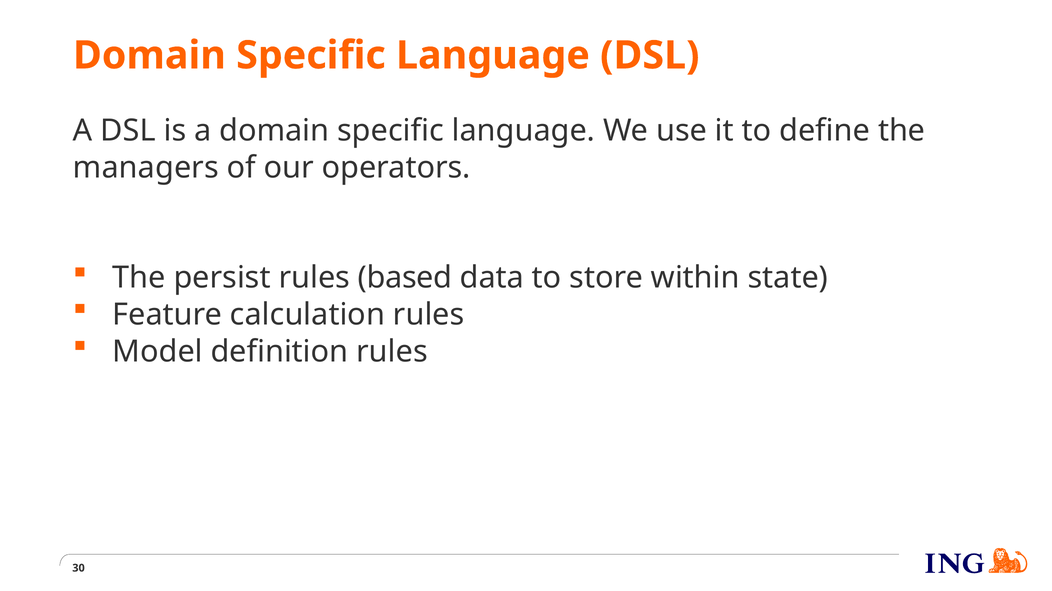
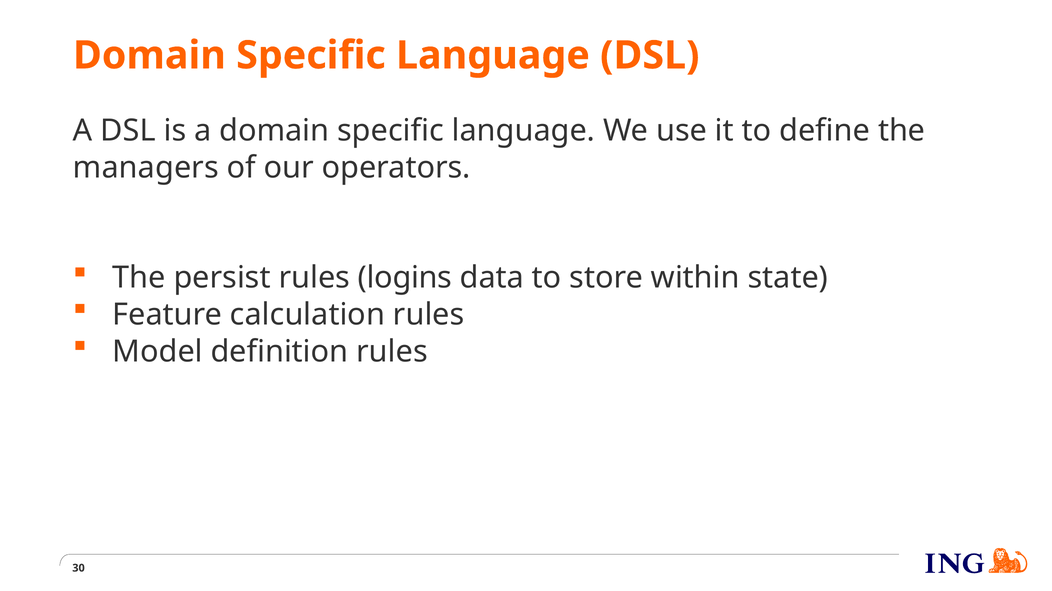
based: based -> logins
